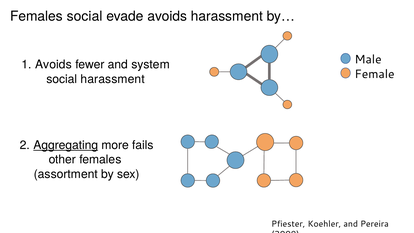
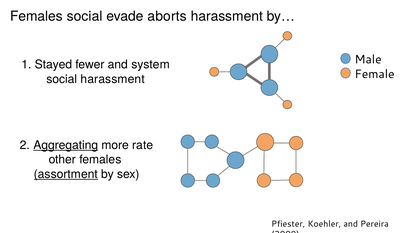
evade avoids: avoids -> aborts
1 Avoids: Avoids -> Stayed
fails: fails -> rate
assortment underline: none -> present
